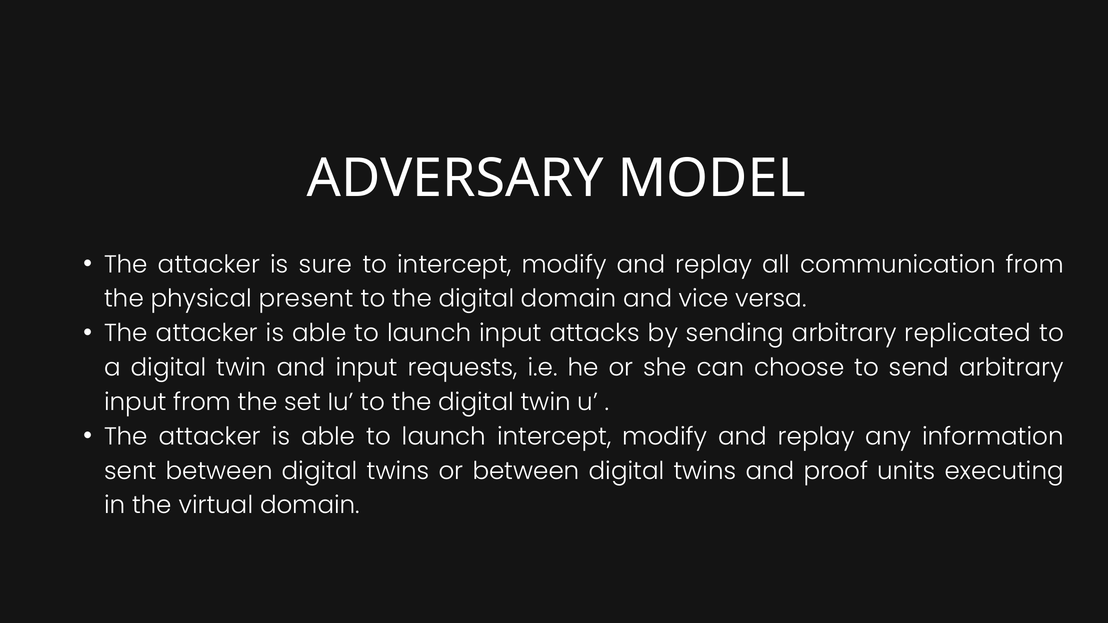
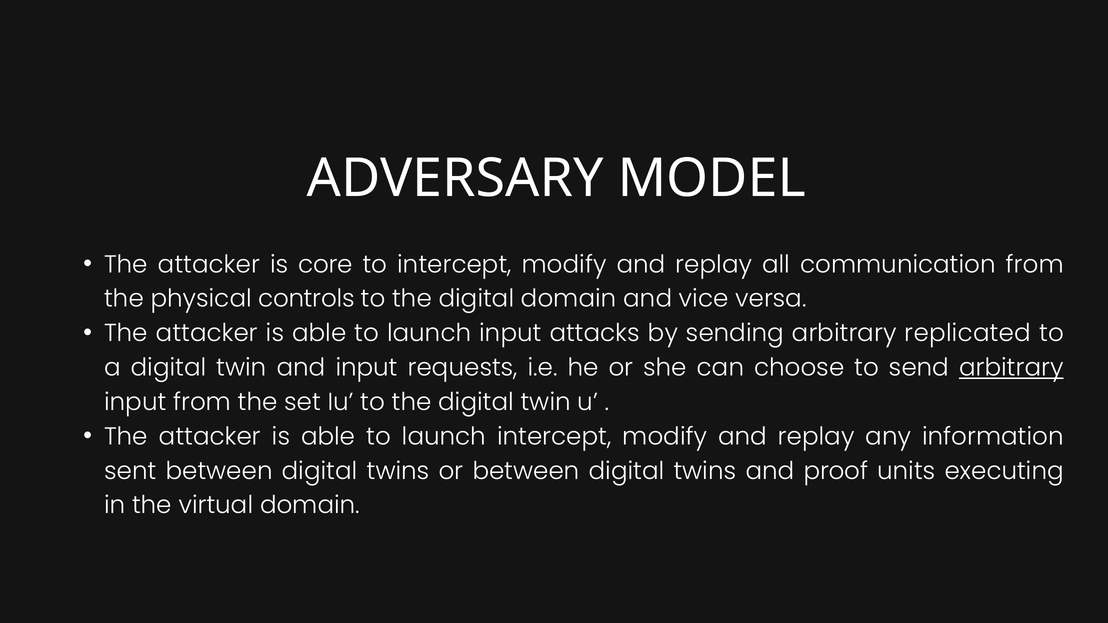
sure: sure -> core
present: present -> controls
arbitrary at (1011, 368) underline: none -> present
